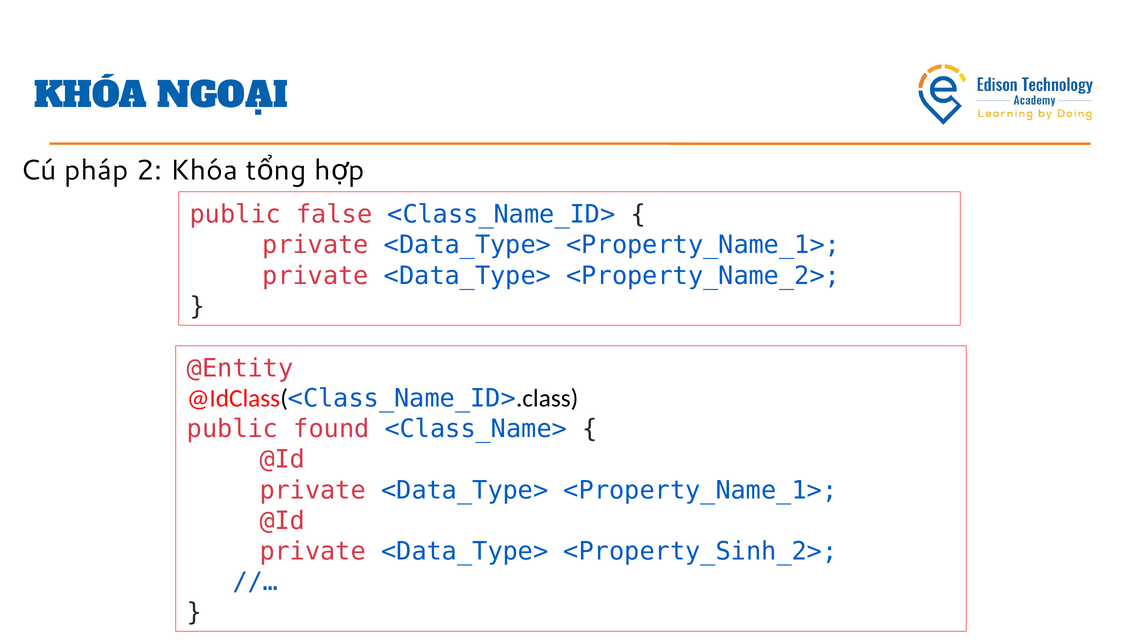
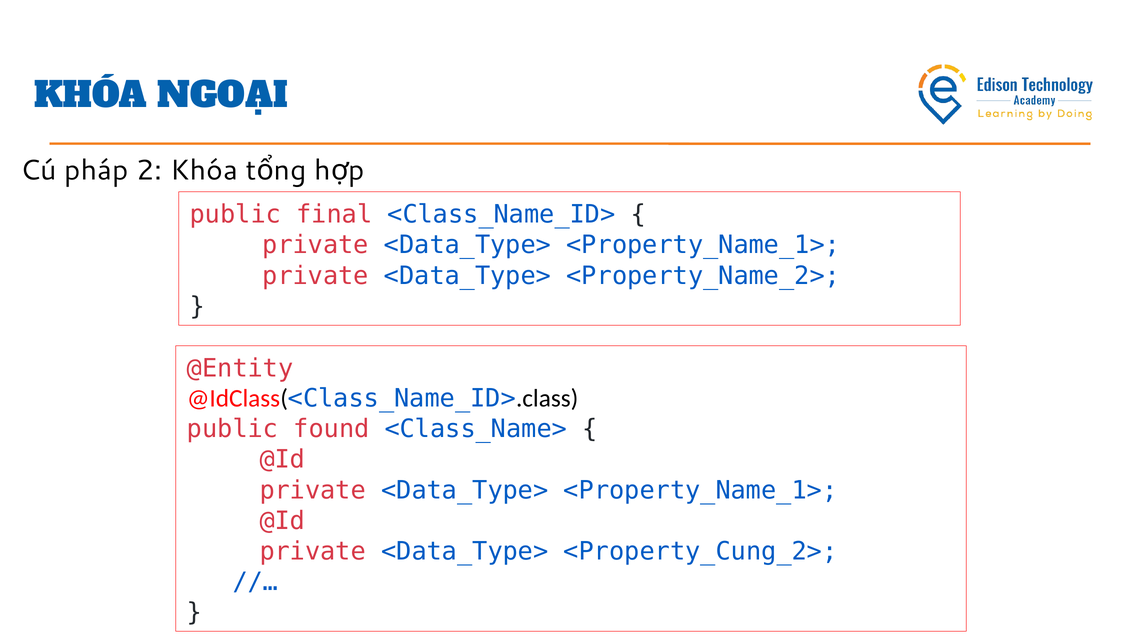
false: false -> final
<Property_Sinh_2>: <Property_Sinh_2> -> <Property_Cung_2>
